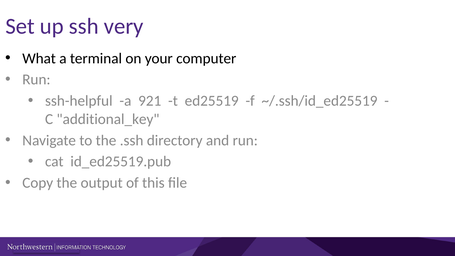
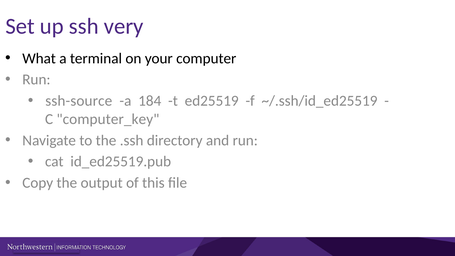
ssh-helpful: ssh-helpful -> ssh-source
921: 921 -> 184
additional_key: additional_key -> computer_key
